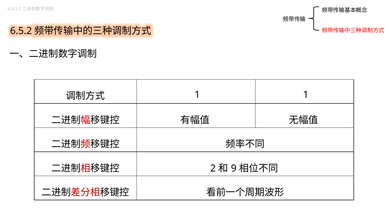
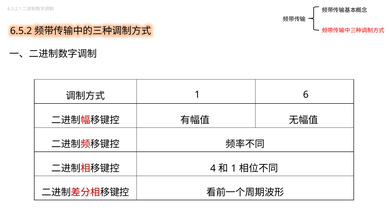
1 1: 1 -> 6
2: 2 -> 4
9 at (234, 168): 9 -> 1
